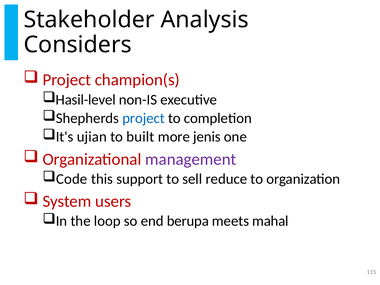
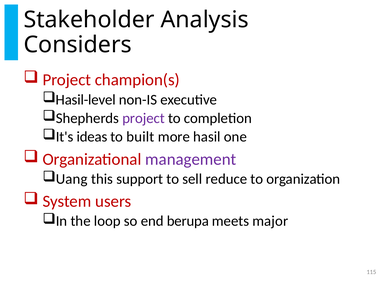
project at (144, 118) colour: blue -> purple
ujian: ujian -> ideas
jenis: jenis -> hasil
Code: Code -> Uang
mahal: mahal -> major
